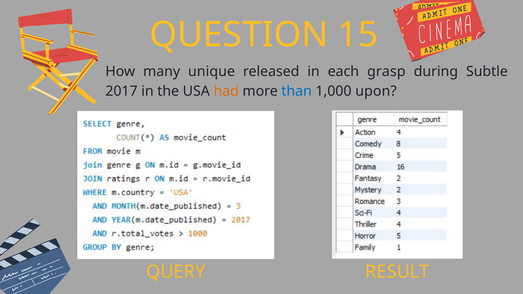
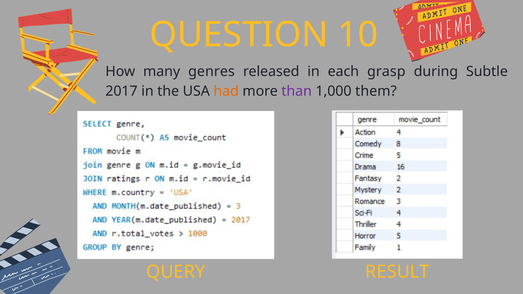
15: 15 -> 10
unique: unique -> genres
than colour: blue -> purple
upon: upon -> them
